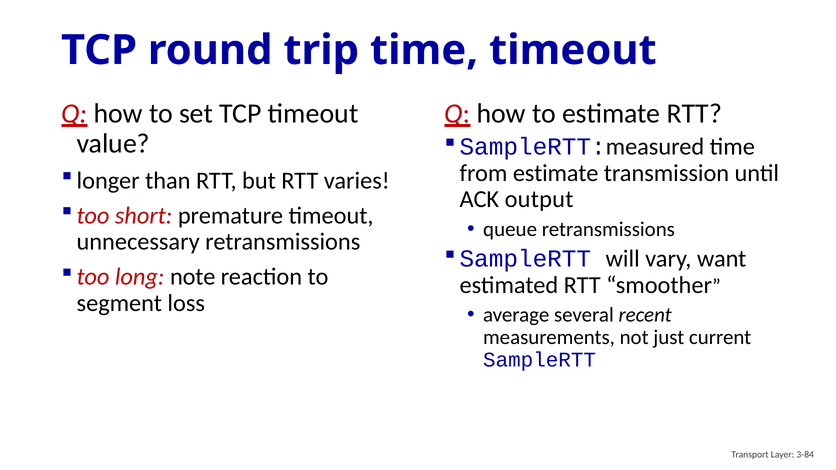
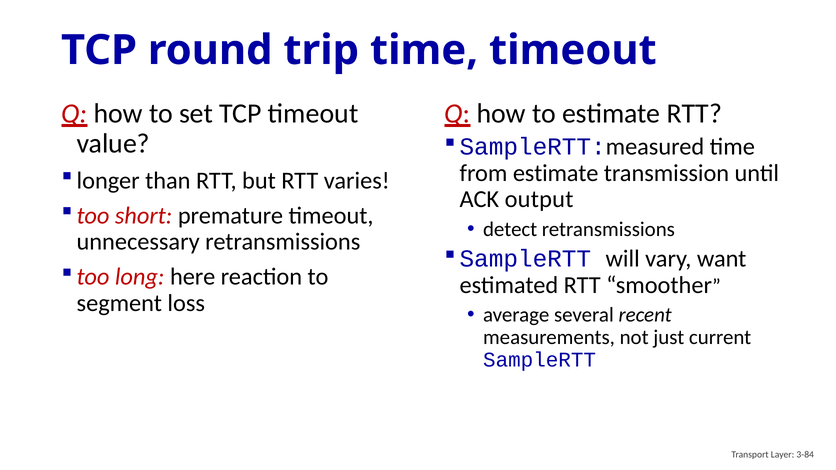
queue: queue -> detect
note: note -> here
